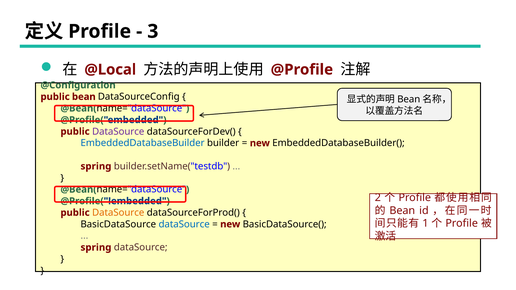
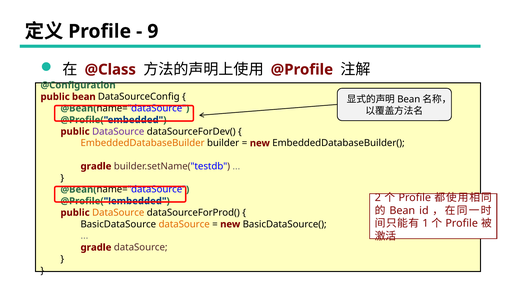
3: 3 -> 9
@Local: @Local -> @Class
EmbeddedDatabaseBuilder colour: blue -> orange
spring at (96, 166): spring -> gradle
dataSource at (184, 224) colour: blue -> orange
spring at (96, 248): spring -> gradle
